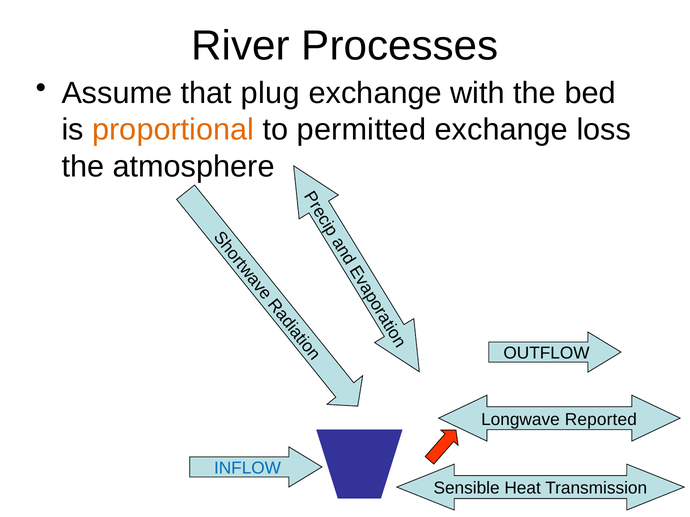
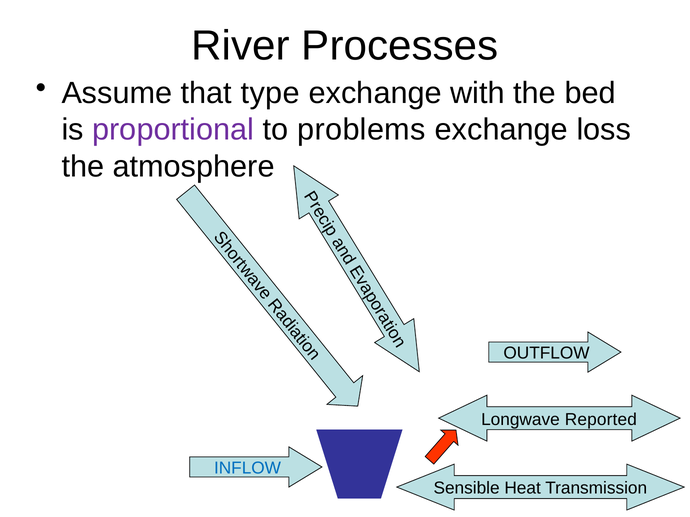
plug: plug -> type
proportional colour: orange -> purple
permitted: permitted -> problems
